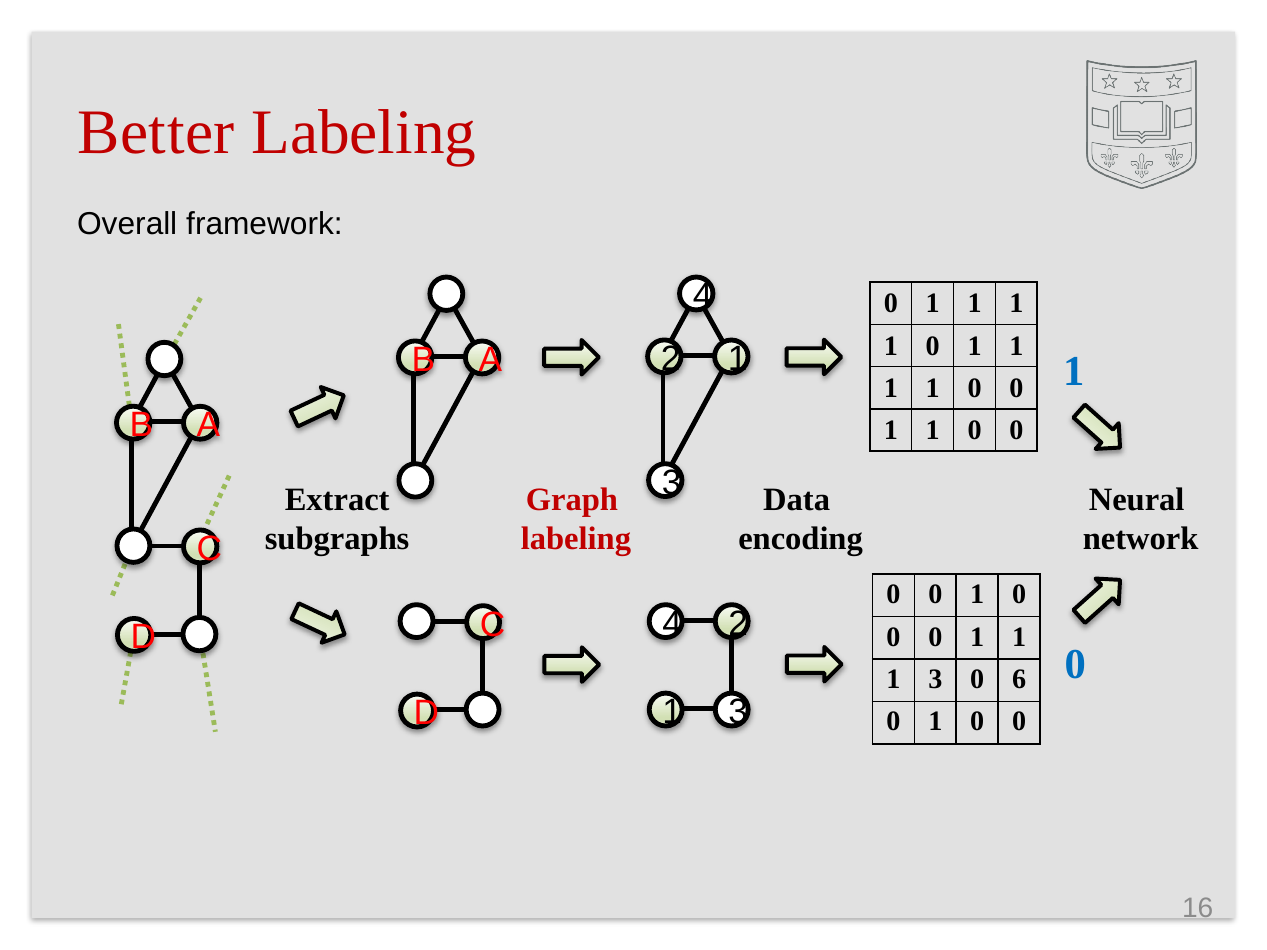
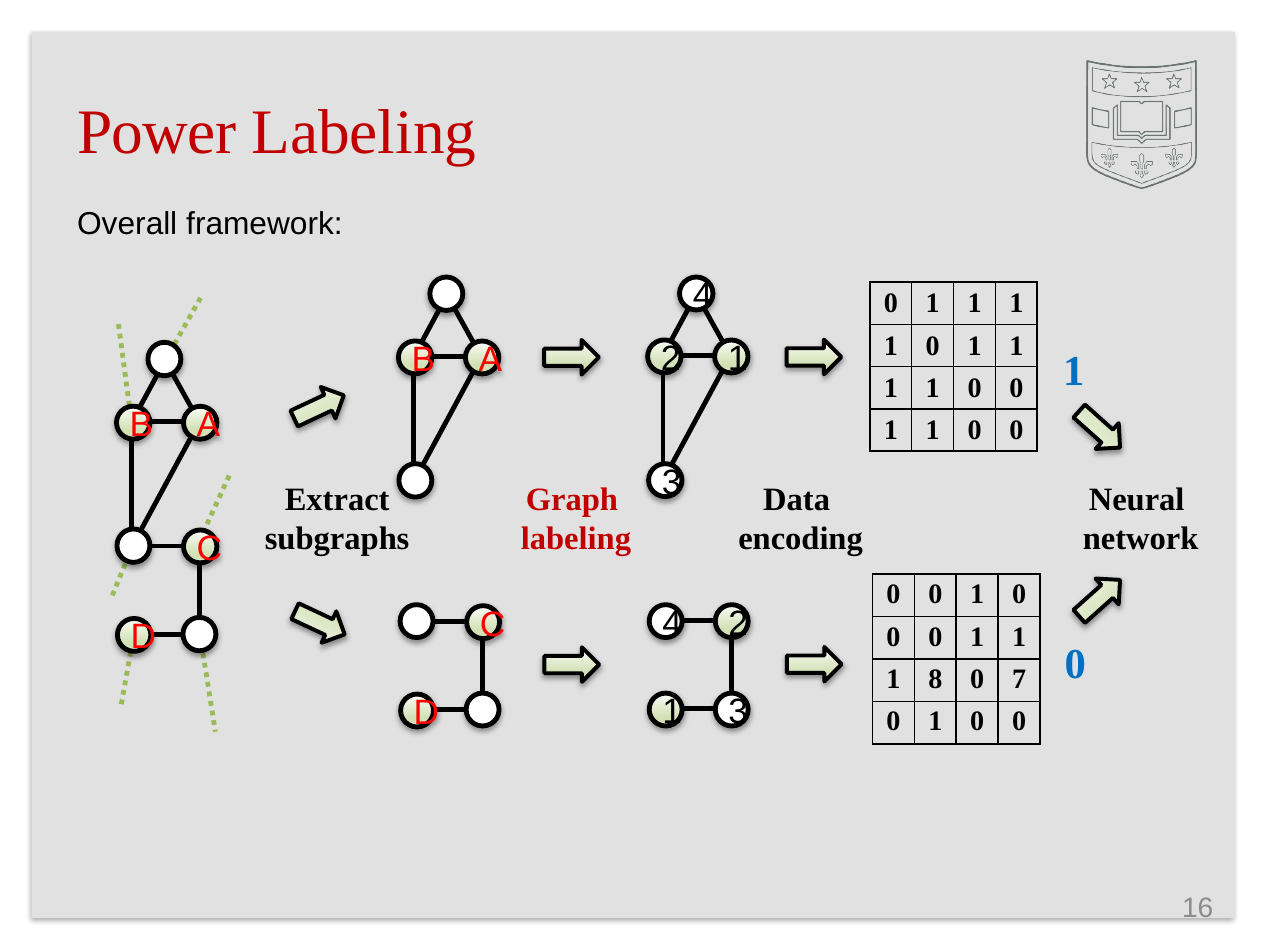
Better: Better -> Power
1 3: 3 -> 8
6: 6 -> 7
